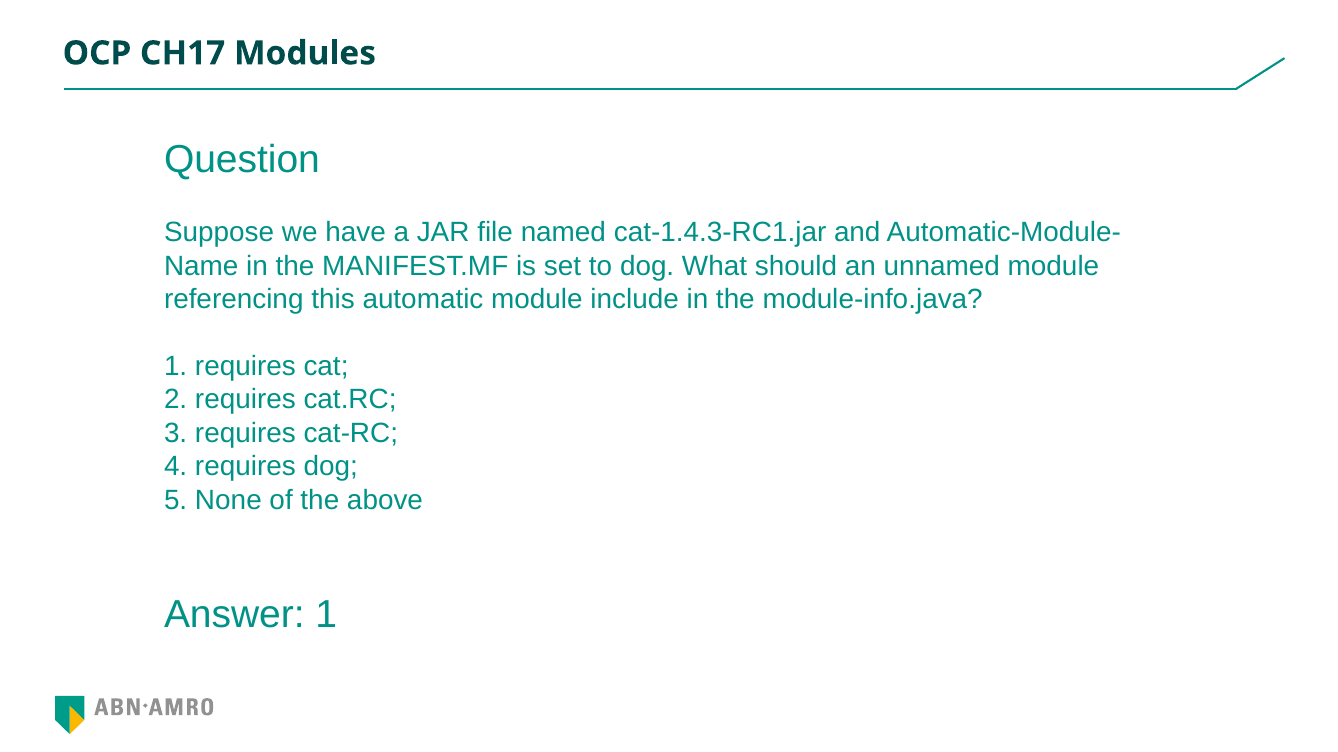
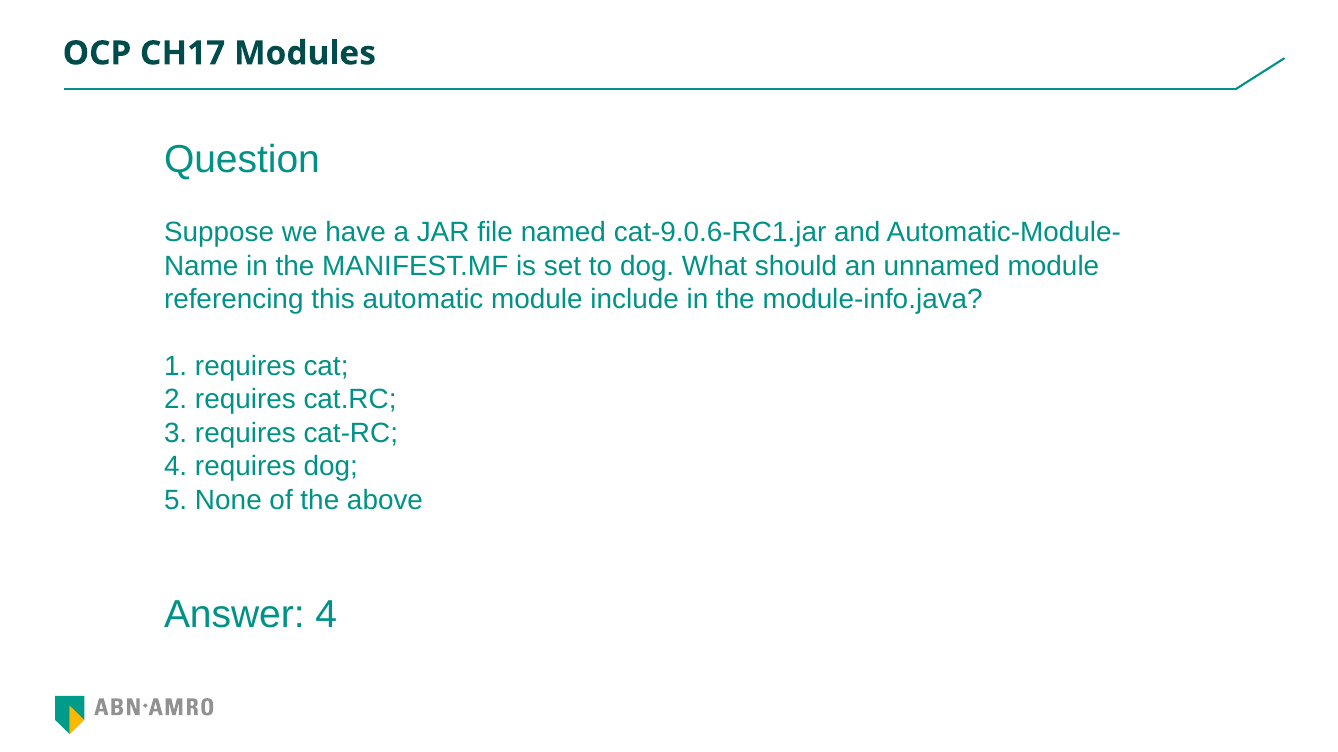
cat‐1.4.3‐RC1.jar: cat‐1.4.3‐RC1.jar -> cat‐9.0.6‐RC1.jar
Answer 1: 1 -> 4
